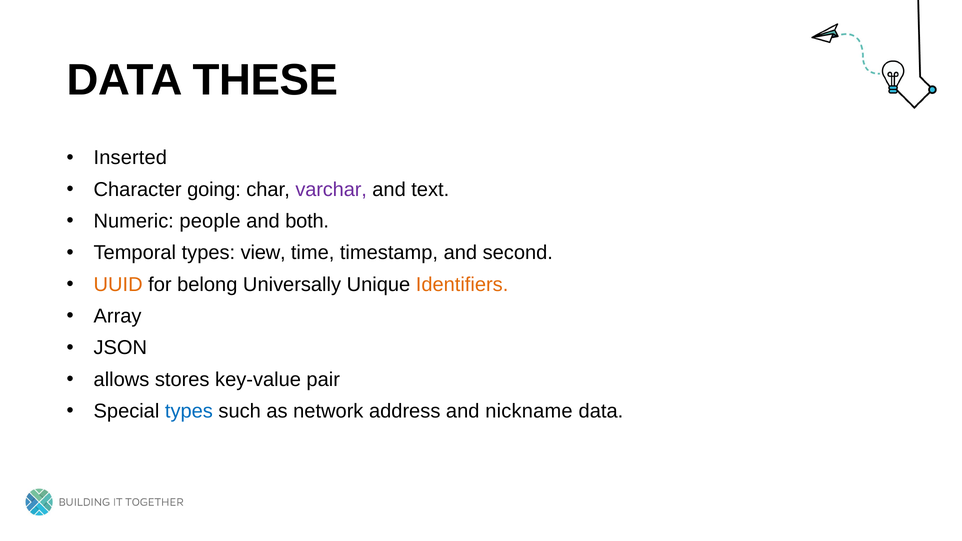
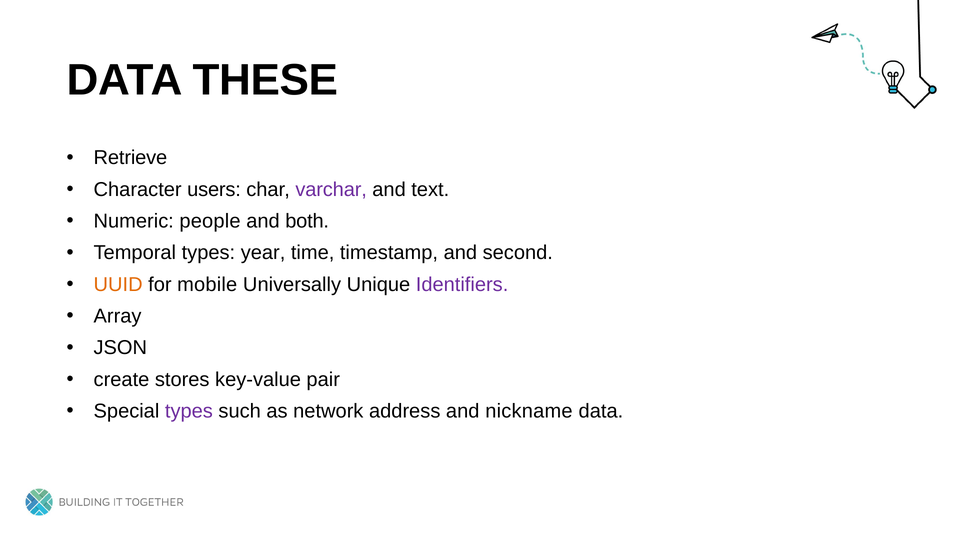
Inserted: Inserted -> Retrieve
going: going -> users
view: view -> year
belong: belong -> mobile
Identifiers colour: orange -> purple
allows: allows -> create
types at (189, 411) colour: blue -> purple
